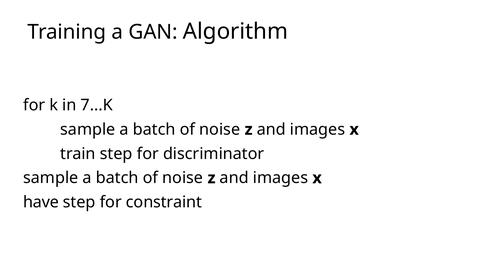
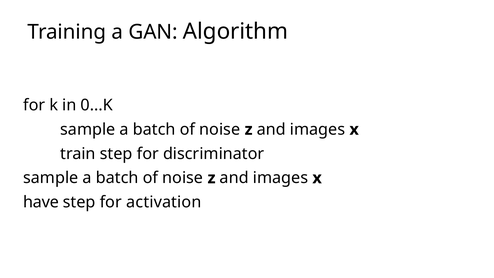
7...K: 7...K -> 0...K
constraint: constraint -> activation
